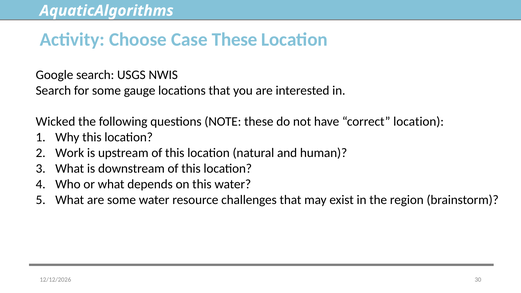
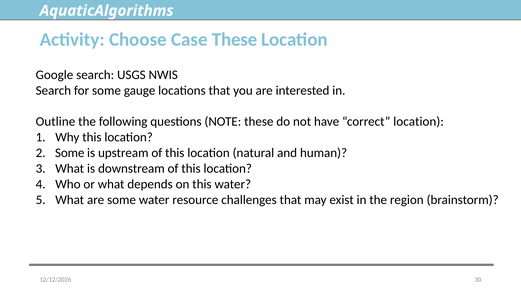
Wicked: Wicked -> Outline
Work at (70, 153): Work -> Some
